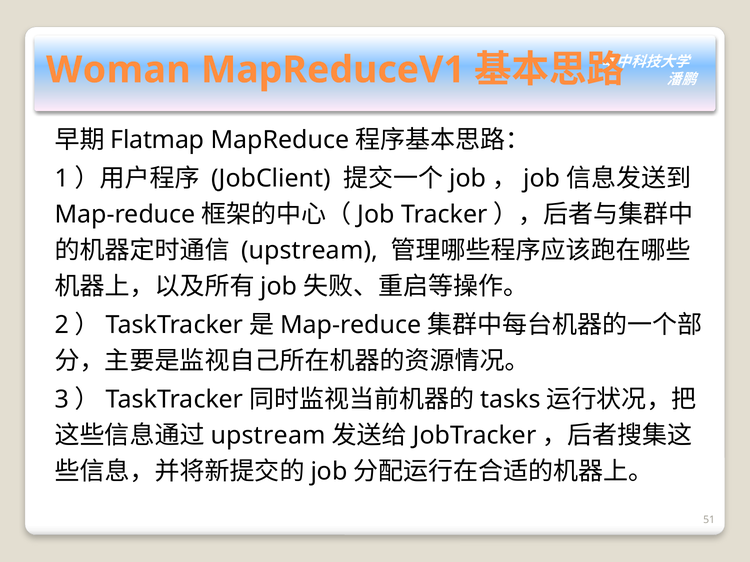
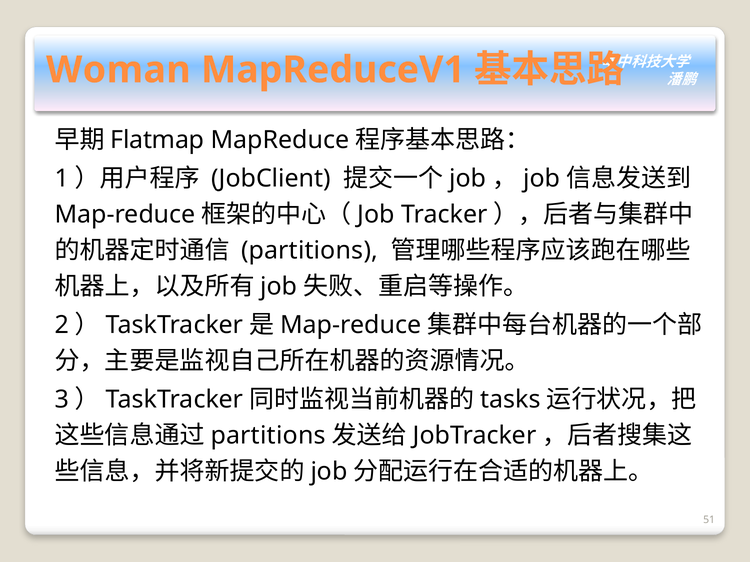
upstream at (309, 251): upstream -> partitions
upstream at (268, 436): upstream -> partitions
